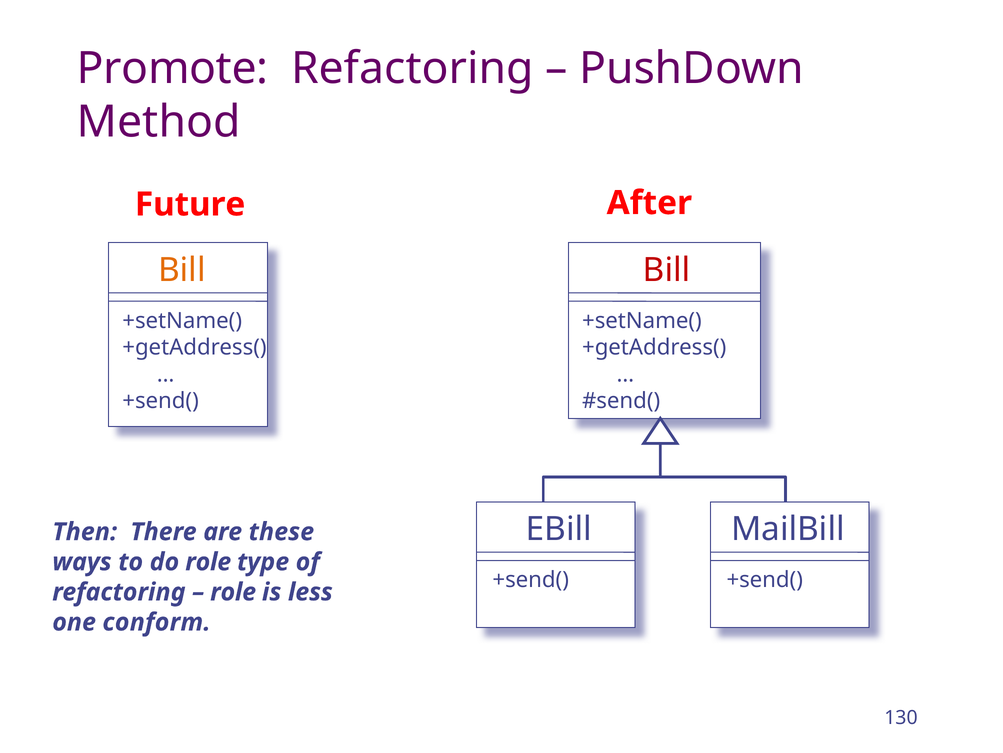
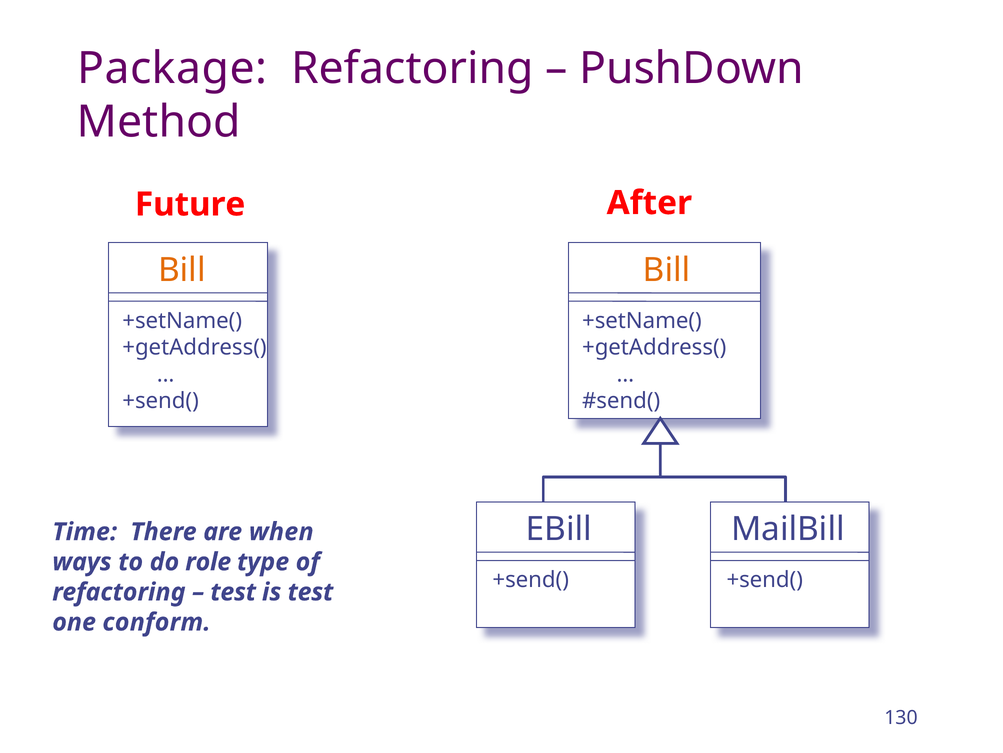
Promote: Promote -> Package
Bill at (667, 270) colour: red -> orange
Then: Then -> Time
these: these -> when
role at (233, 592): role -> test
is less: less -> test
